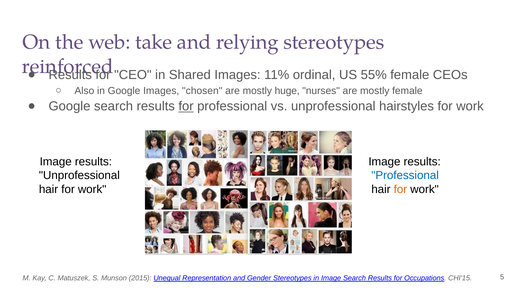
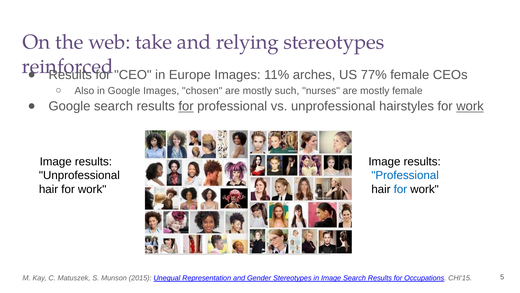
Shared: Shared -> Europe
ordinal: ordinal -> arches
55%: 55% -> 77%
huge: huge -> such
work at (470, 106) underline: none -> present
for at (400, 189) colour: orange -> blue
